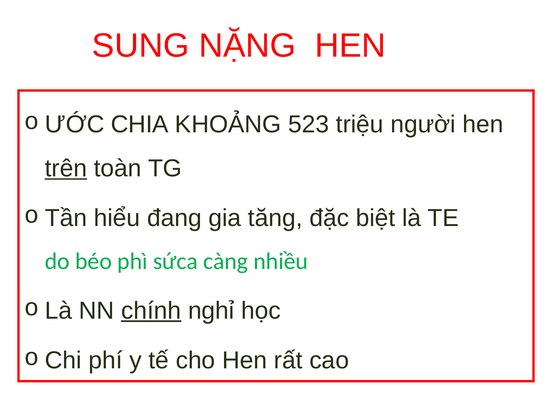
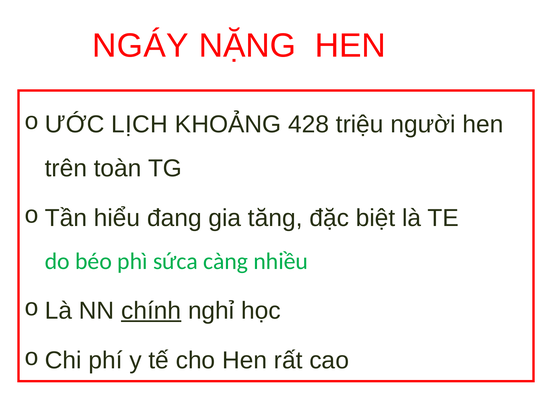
SUNG: SUNG -> NGÁY
CHIA: CHIA -> LỊCH
523: 523 -> 428
trên underline: present -> none
